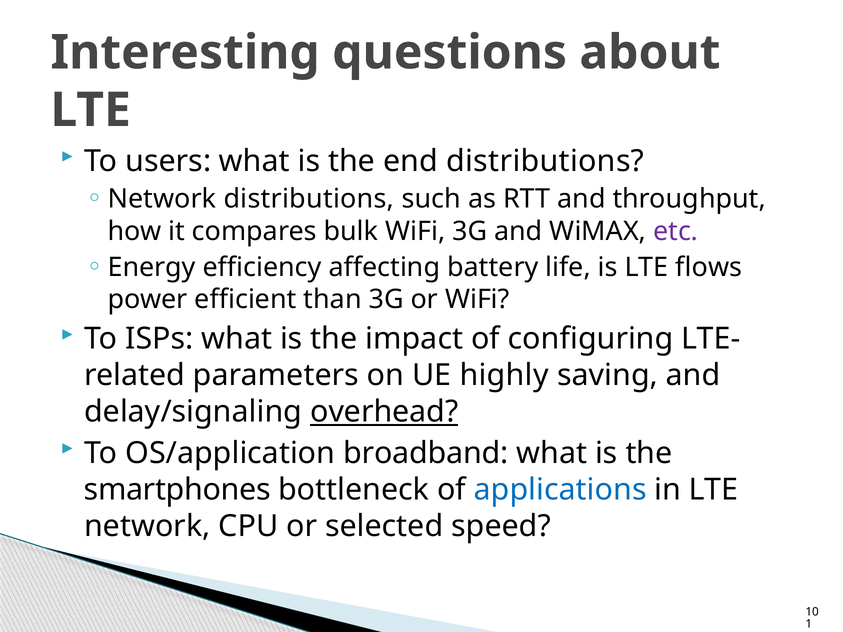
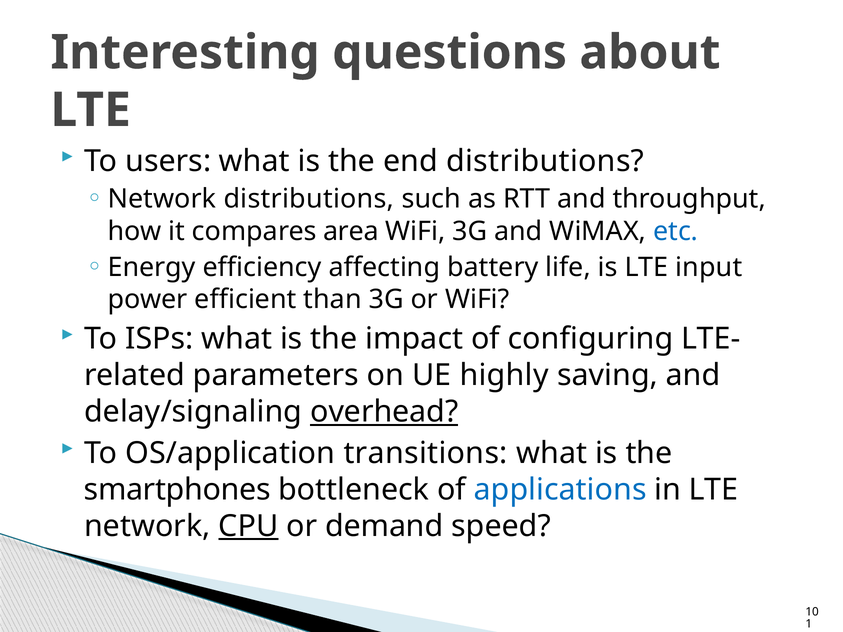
bulk: bulk -> area
etc colour: purple -> blue
flows: flows -> input
broadband: broadband -> transitions
CPU underline: none -> present
selected: selected -> demand
